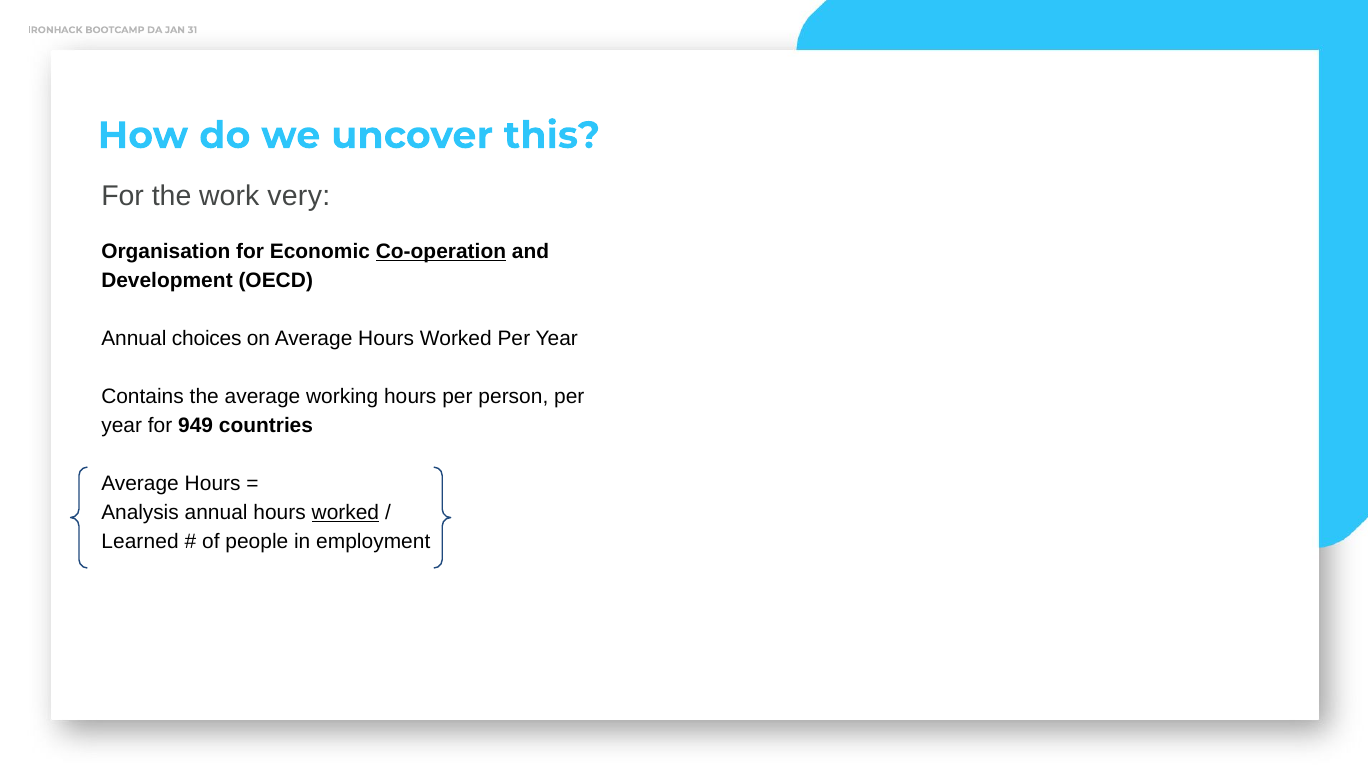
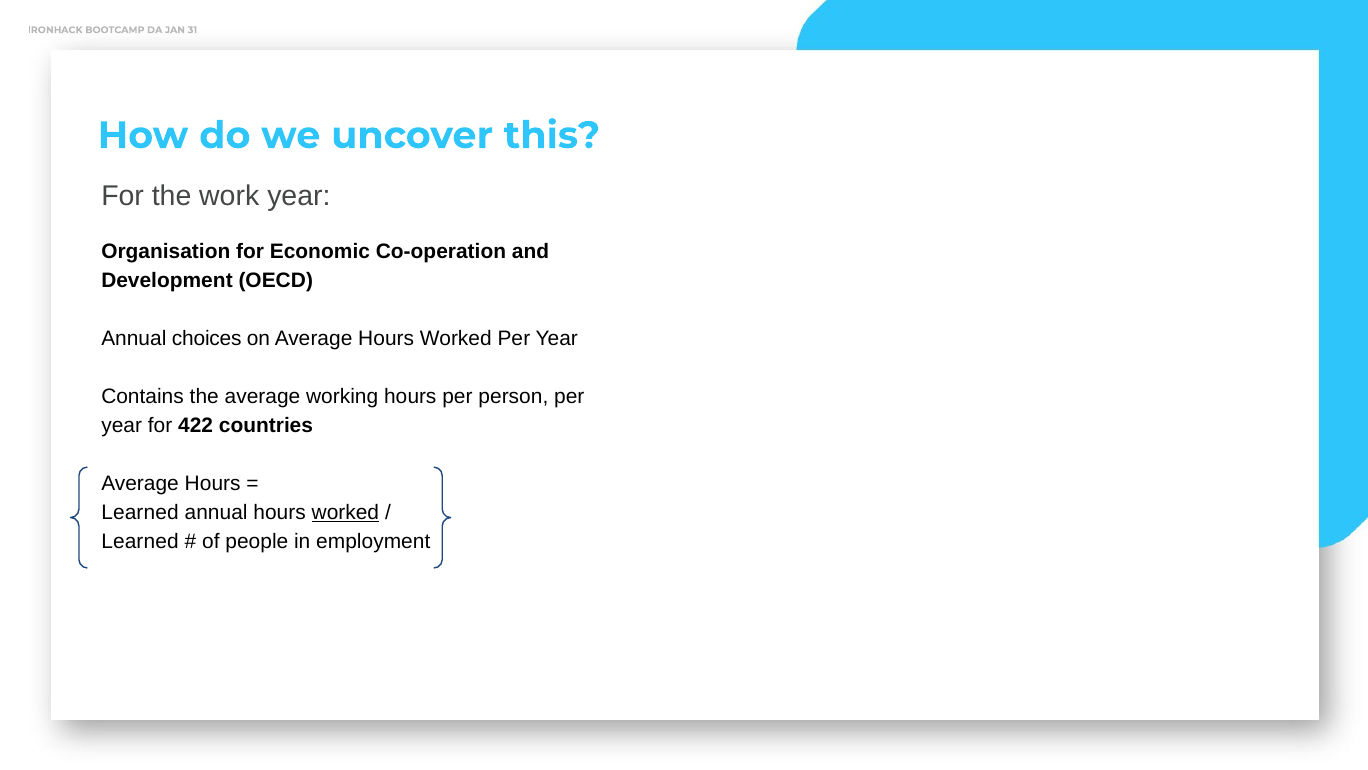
work very: very -> year
Co-operation underline: present -> none
949: 949 -> 422
Analysis at (140, 512): Analysis -> Learned
